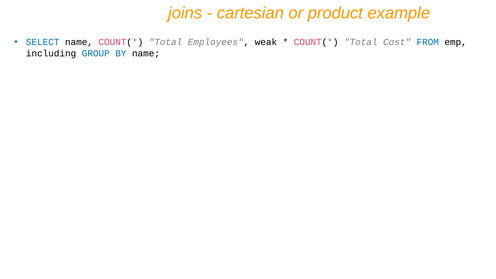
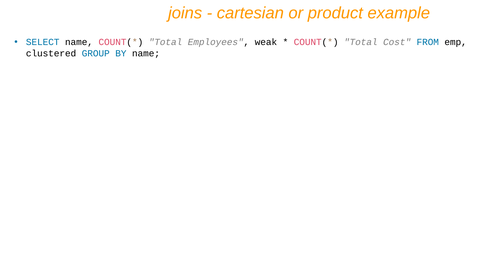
including: including -> clustered
